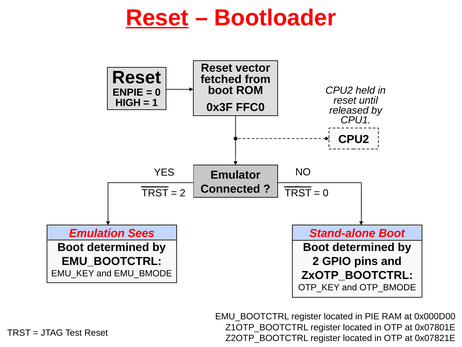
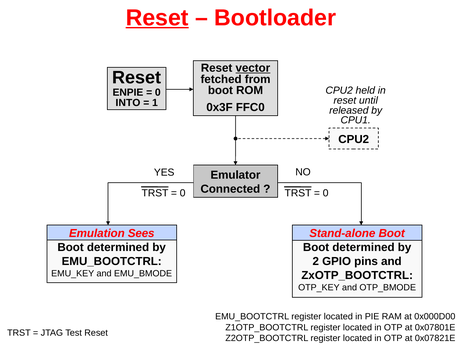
vector underline: none -> present
HIGH: HIGH -> INTO
2 at (183, 193): 2 -> 0
